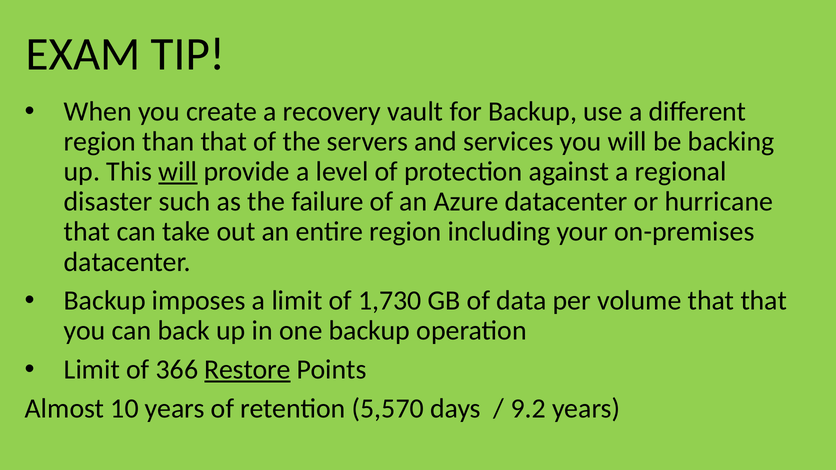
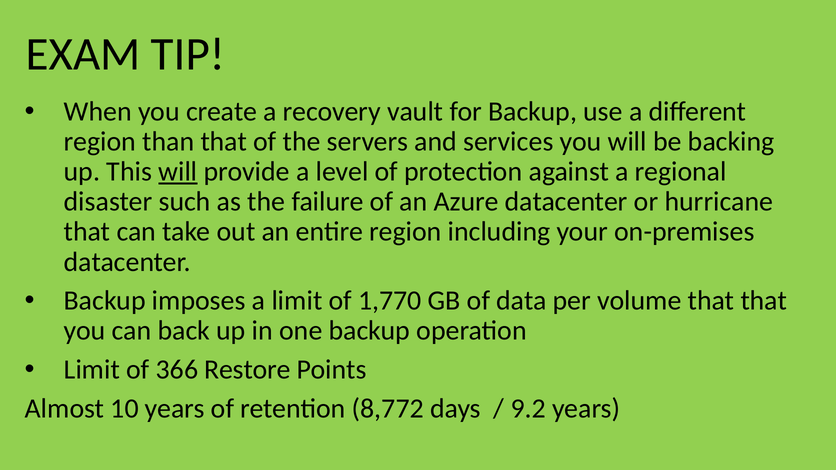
1,730: 1,730 -> 1,770
Restore underline: present -> none
5,570: 5,570 -> 8,772
